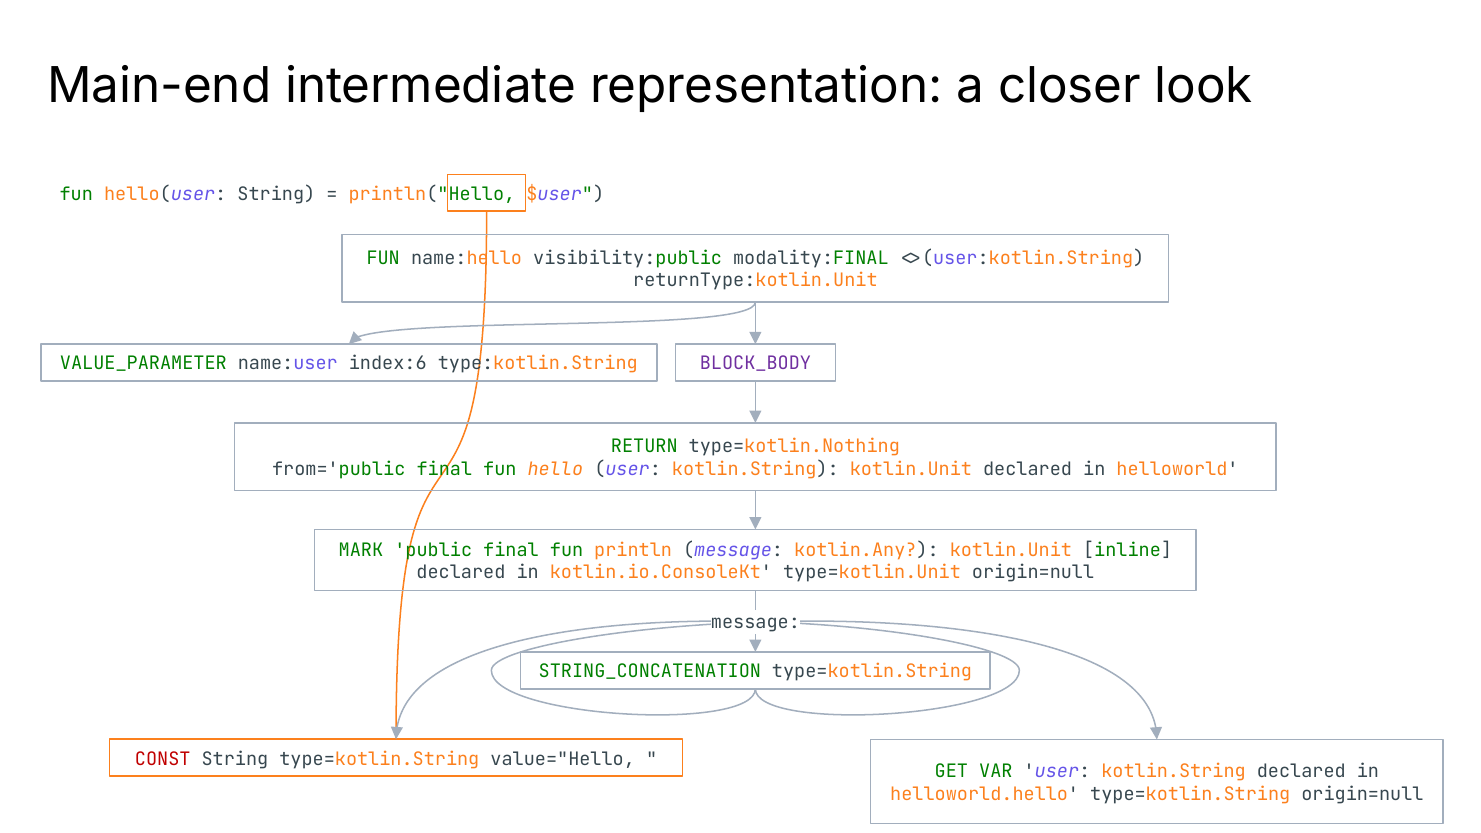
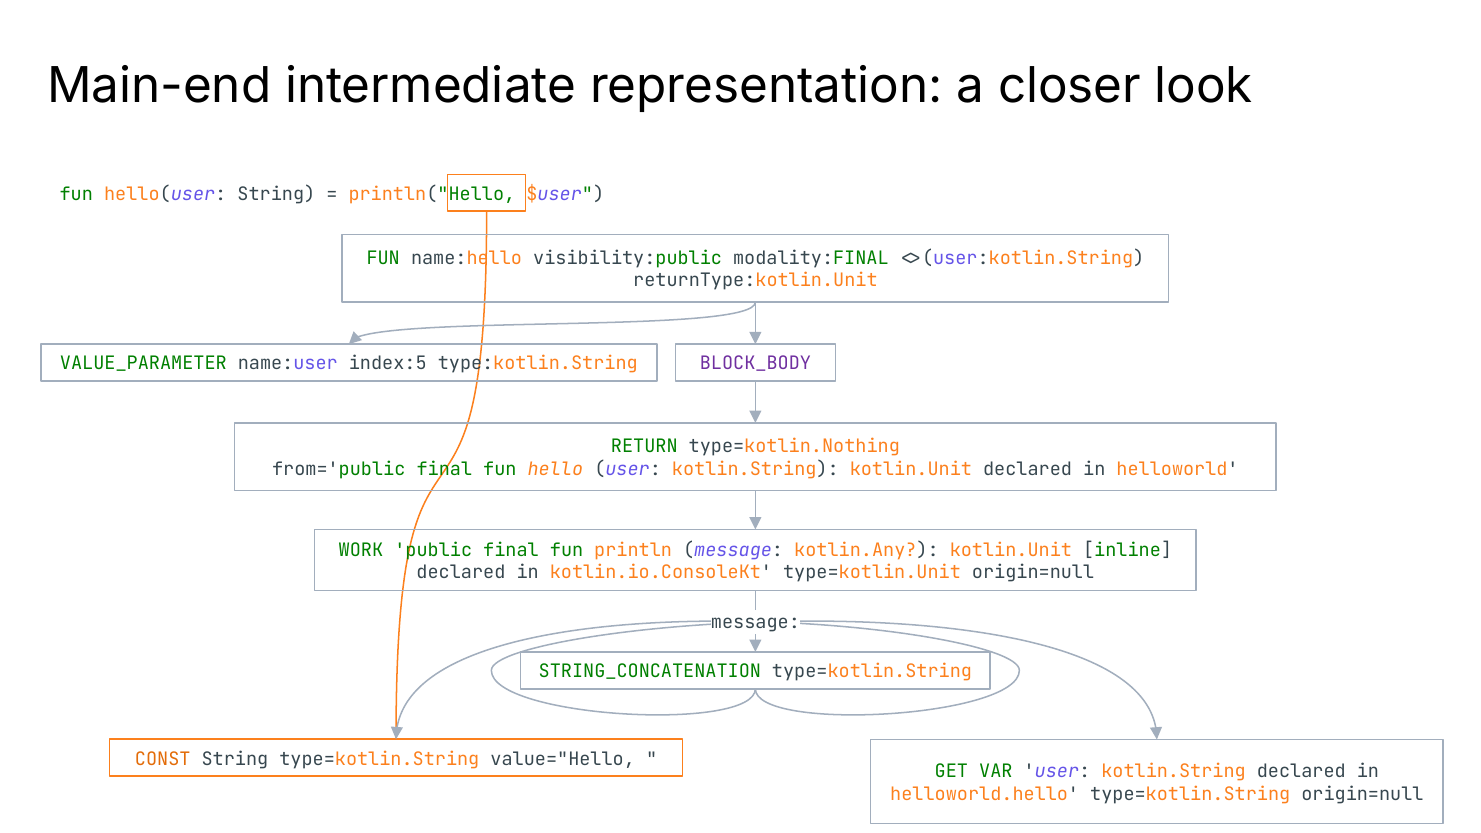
index:6: index:6 -> index:5
MARK: MARK -> WORK
CONST colour: red -> orange
